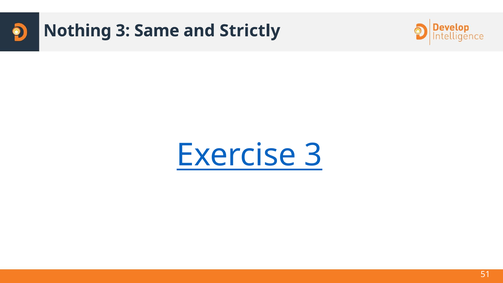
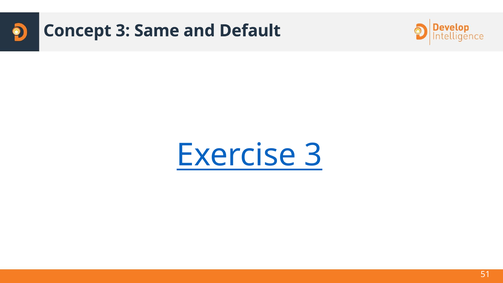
Nothing: Nothing -> Concept
Strictly: Strictly -> Default
